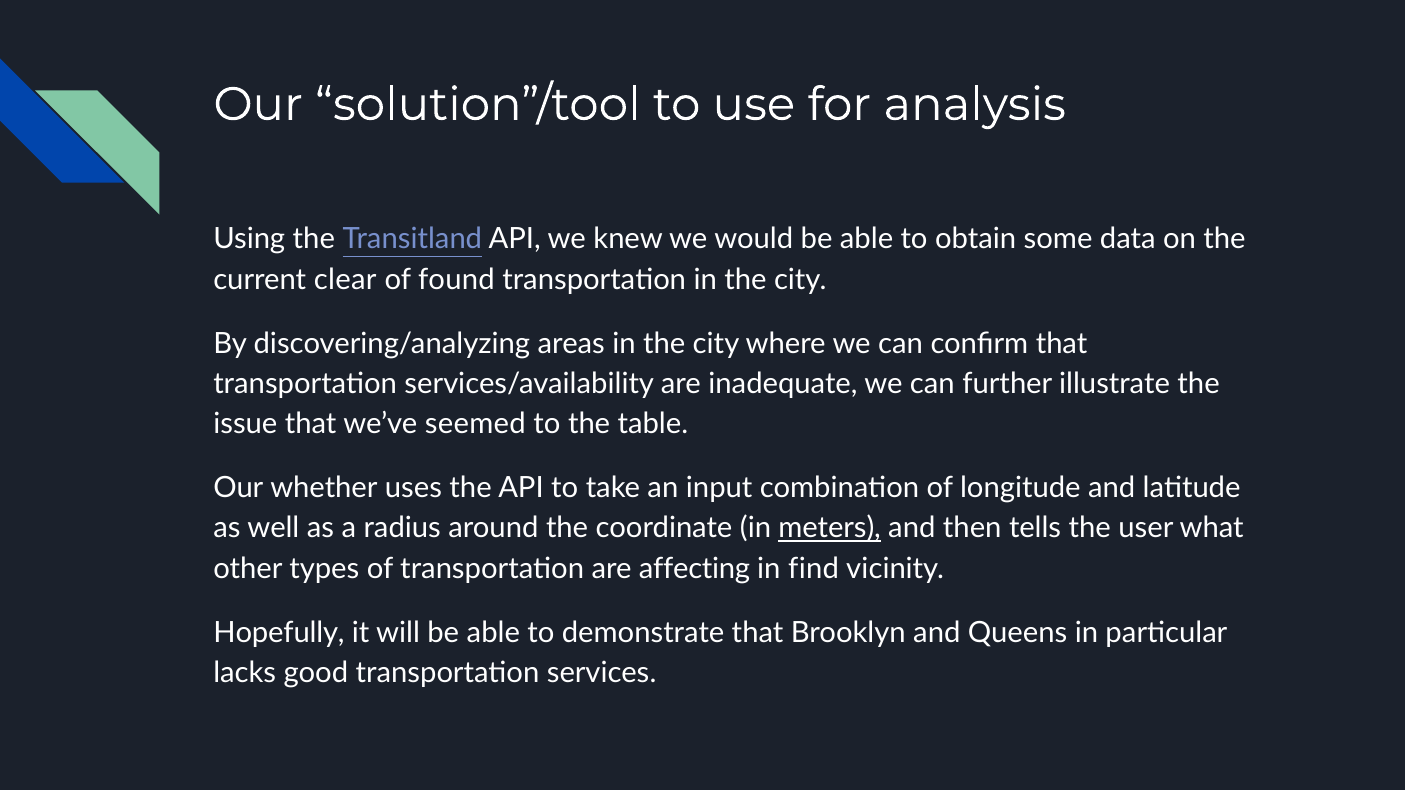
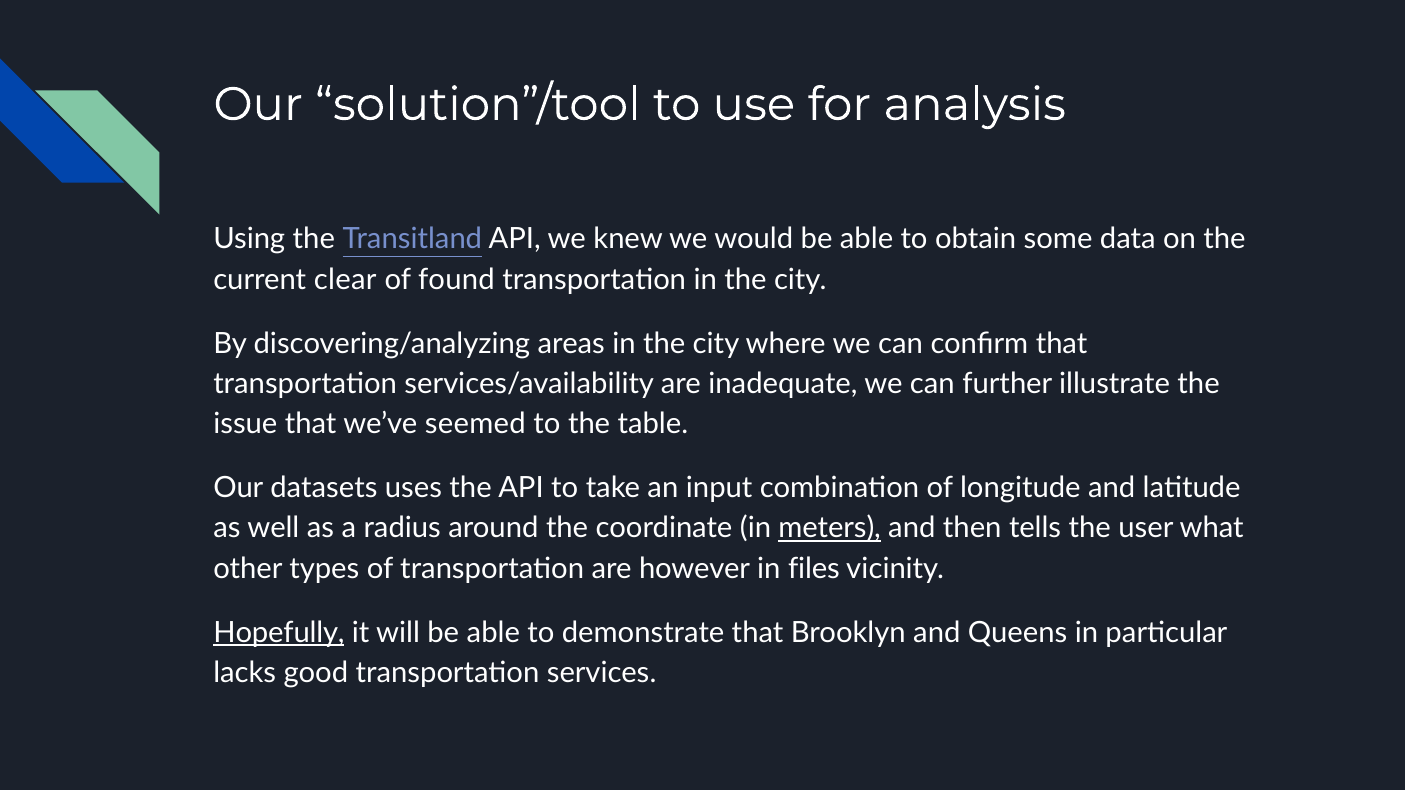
whether: whether -> datasets
affecting: affecting -> however
find: find -> files
Hopefully underline: none -> present
